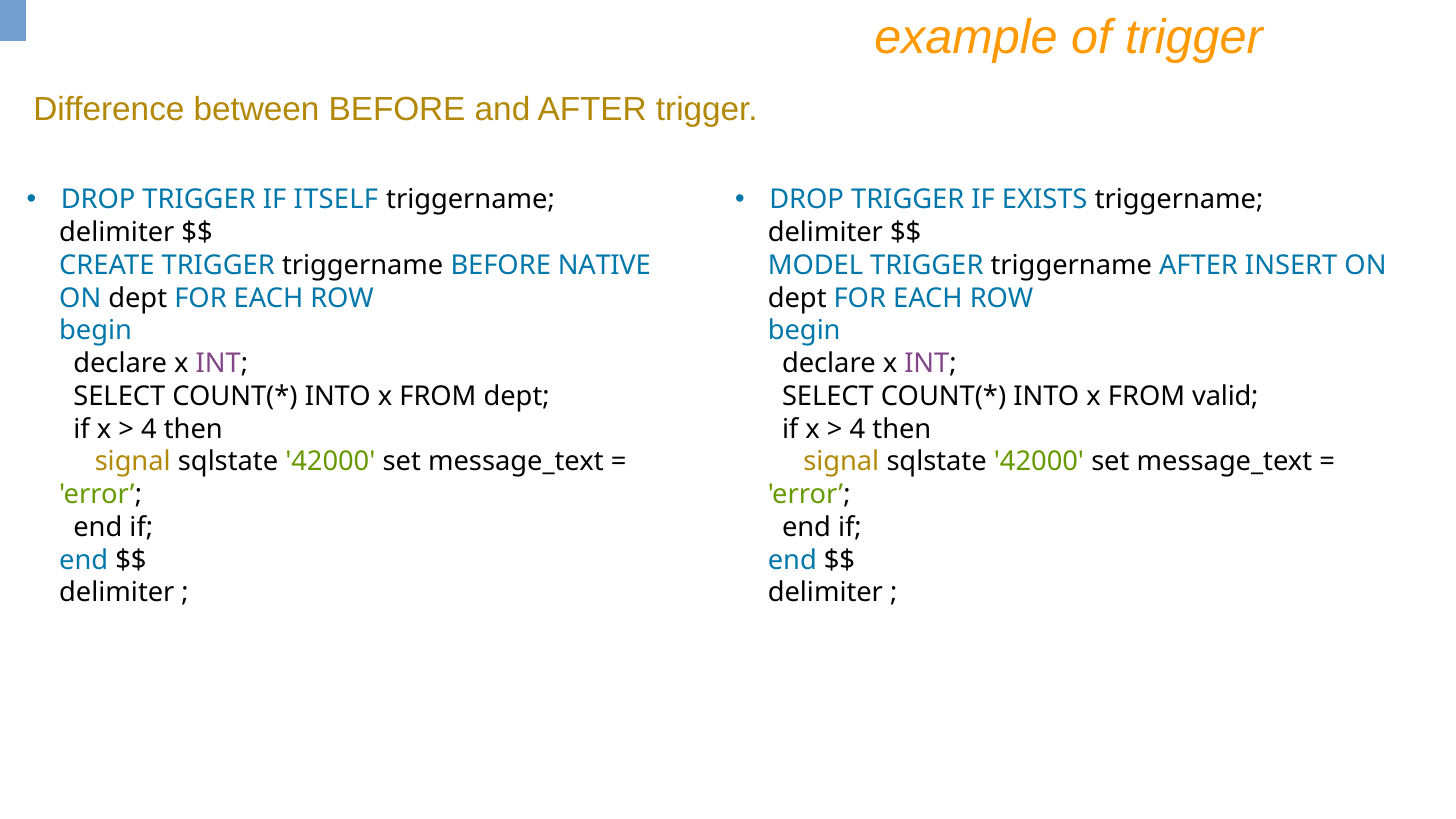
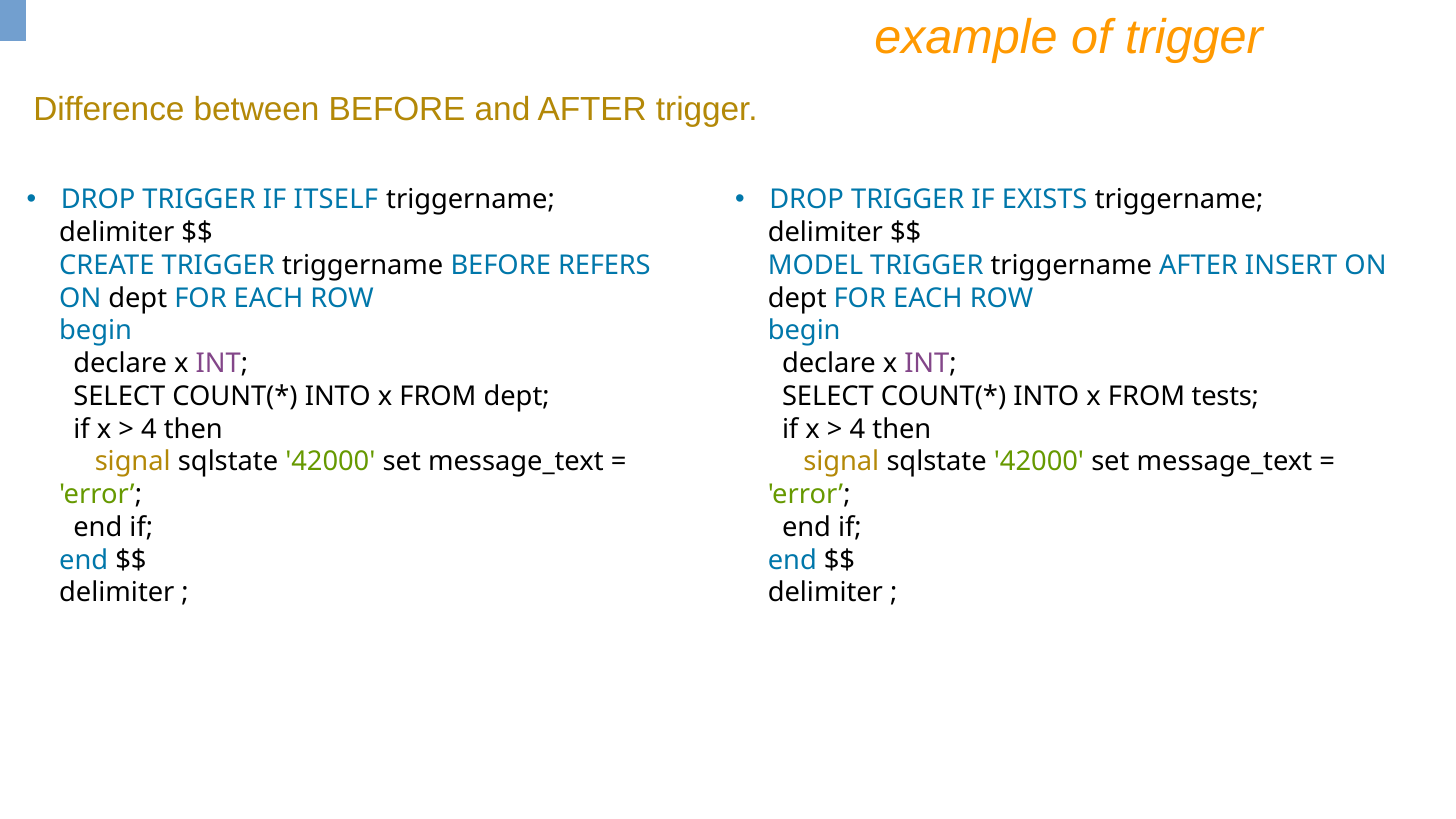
NATIVE: NATIVE -> REFERS
valid: valid -> tests
